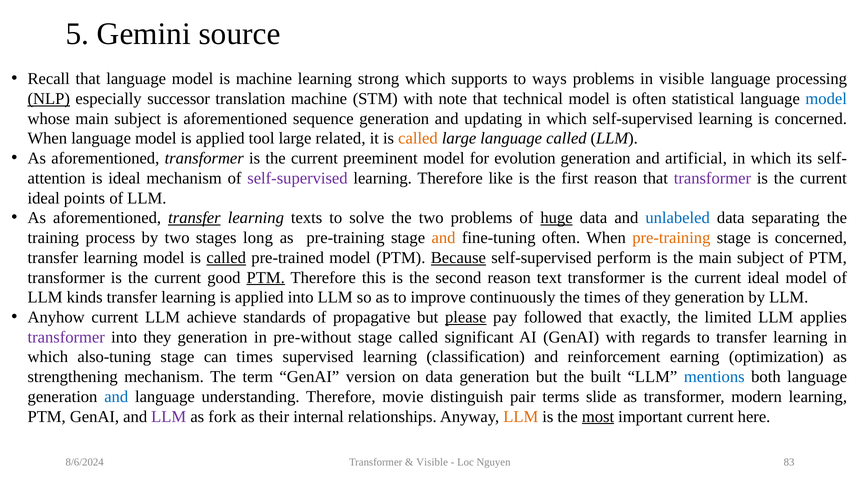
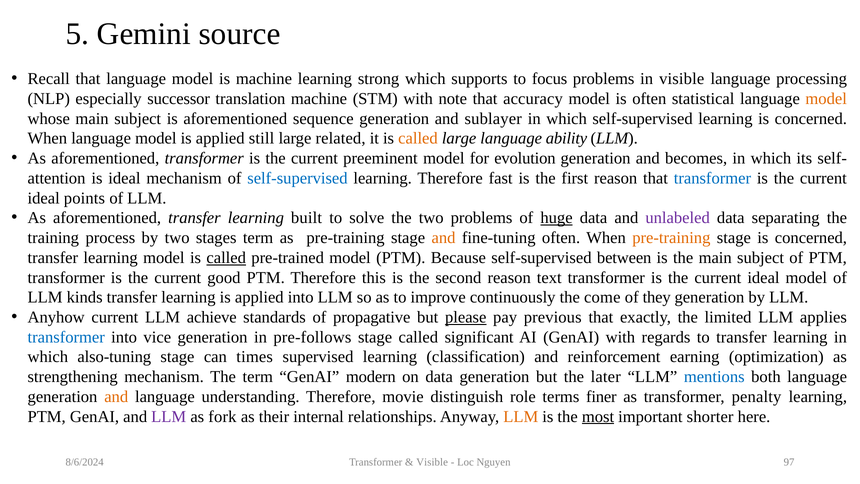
ways: ways -> focus
NLP underline: present -> none
technical: technical -> accuracy
model at (826, 99) colour: blue -> orange
updating: updating -> sublayer
tool: tool -> still
language called: called -> ability
artificial: artificial -> becomes
self-supervised at (297, 178) colour: purple -> blue
like: like -> fast
transformer at (712, 178) colour: purple -> blue
transfer at (194, 218) underline: present -> none
texts: texts -> built
unlabeled colour: blue -> purple
stages long: long -> term
Because underline: present -> none
perform: perform -> between
PTM at (266, 277) underline: present -> none
the times: times -> come
followed: followed -> previous
transformer at (66, 337) colour: purple -> blue
into they: they -> vice
pre-without: pre-without -> pre-follows
version: version -> modern
built: built -> later
and at (116, 397) colour: blue -> orange
pair: pair -> role
slide: slide -> finer
modern: modern -> penalty
important current: current -> shorter
83: 83 -> 97
